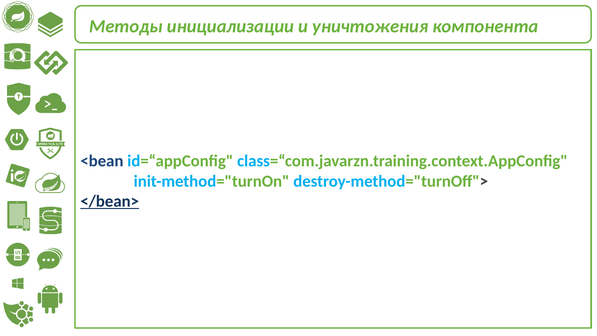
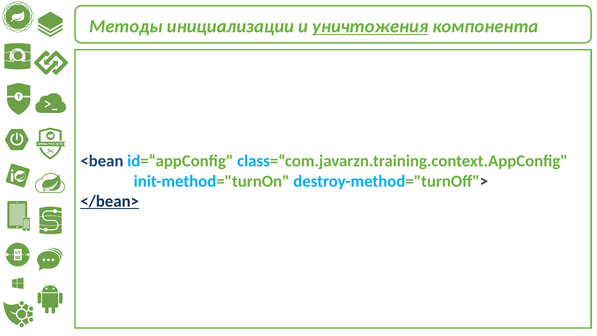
уничтожения underline: none -> present
